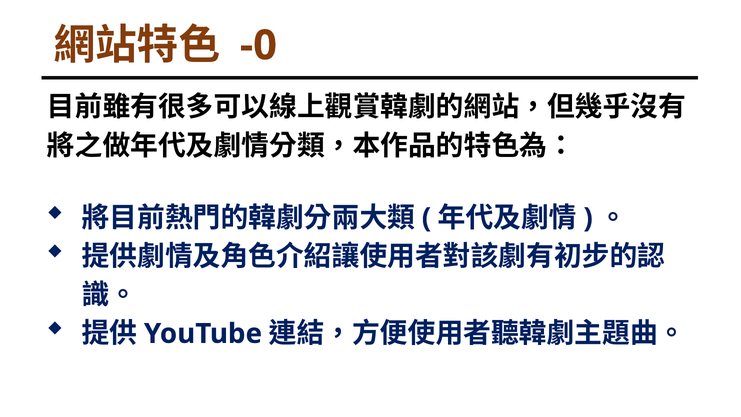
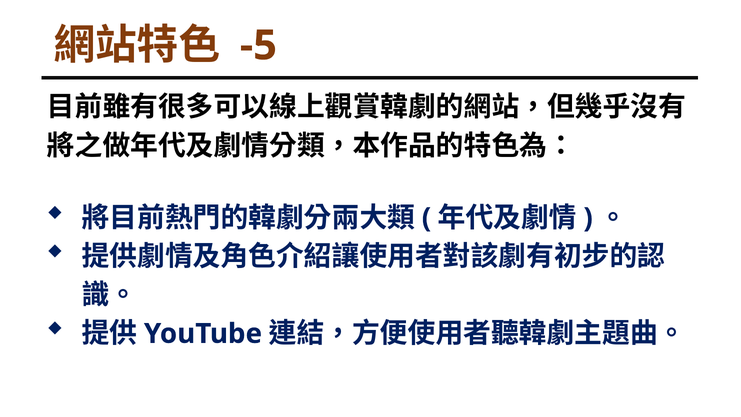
-0: -0 -> -5
